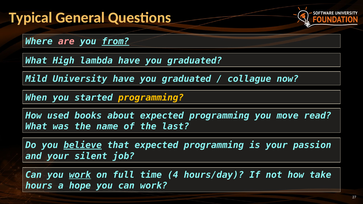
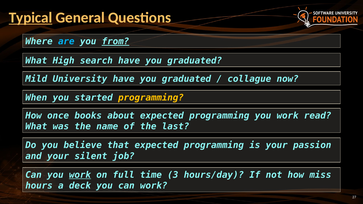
Typical underline: none -> present
are colour: pink -> light blue
lambda: lambda -> search
used: used -> once
programming you move: move -> work
believe underline: present -> none
4: 4 -> 3
take: take -> miss
hope: hope -> deck
